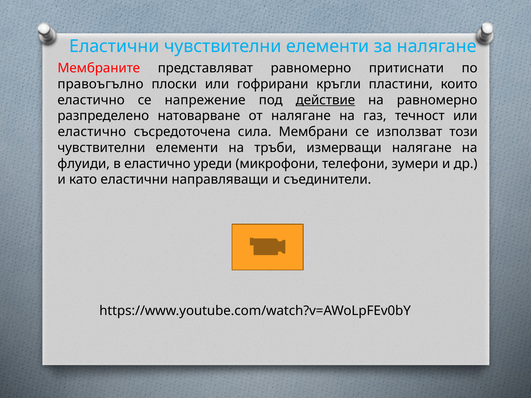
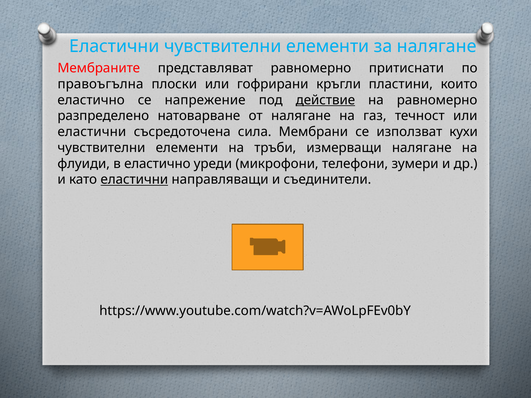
правоъгълно: правоъгълно -> правоъгълна
еластично at (92, 132): еластично -> еластични
този: този -> кухи
еластични at (134, 180) underline: none -> present
